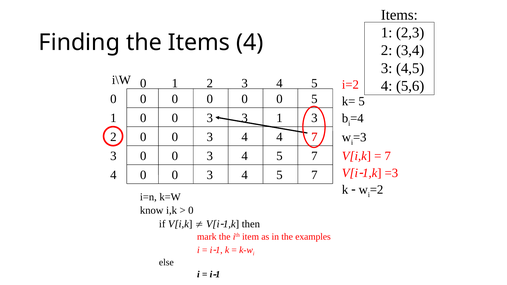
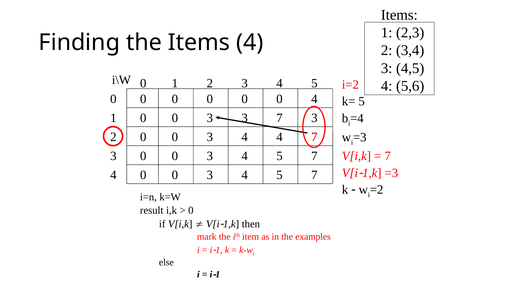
0 5: 5 -> 4
3 1: 1 -> 7
know: know -> result
